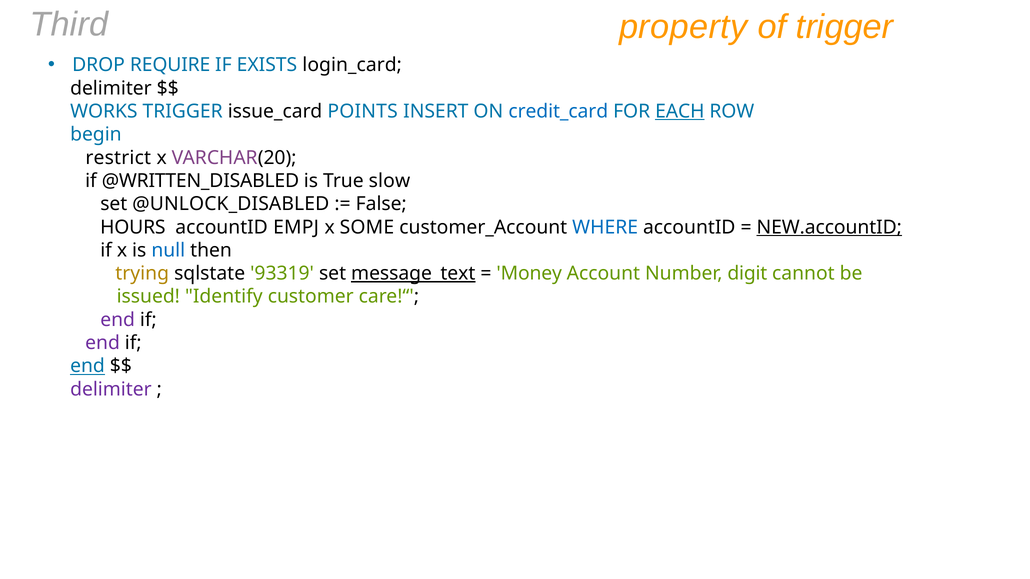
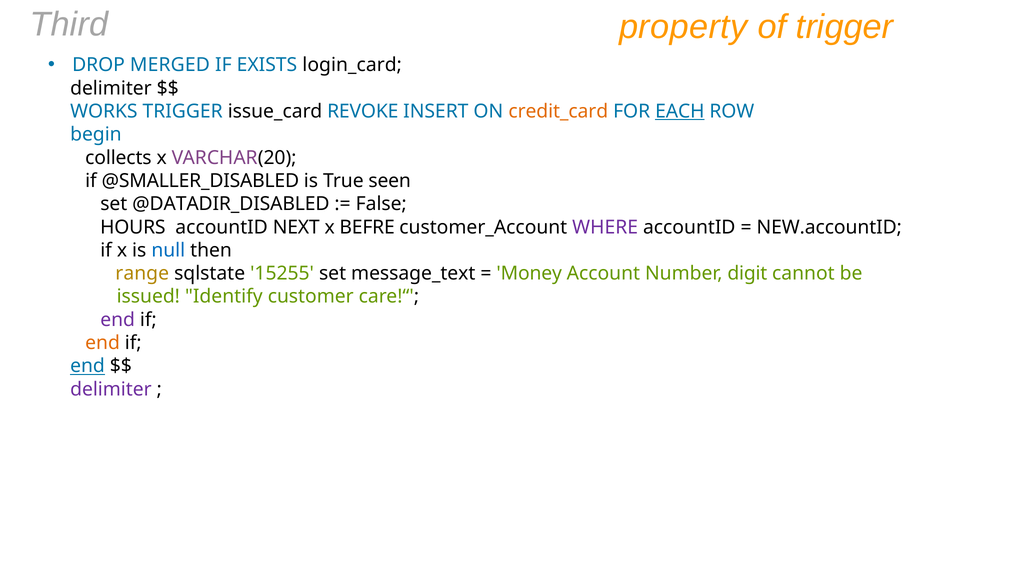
REQUIRE: REQUIRE -> MERGED
POINTS: POINTS -> REVOKE
credit_card colour: blue -> orange
restrict: restrict -> collects
@WRITTEN_DISABLED: @WRITTEN_DISABLED -> @SMALLER_DISABLED
slow: slow -> seen
@UNLOCK_DISABLED: @UNLOCK_DISABLED -> @DATADIR_DISABLED
EMPJ: EMPJ -> NEXT
SOME: SOME -> BEFRE
WHERE colour: blue -> purple
NEW.accountID underline: present -> none
trying: trying -> range
93319: 93319 -> 15255
message_text underline: present -> none
end at (103, 343) colour: purple -> orange
